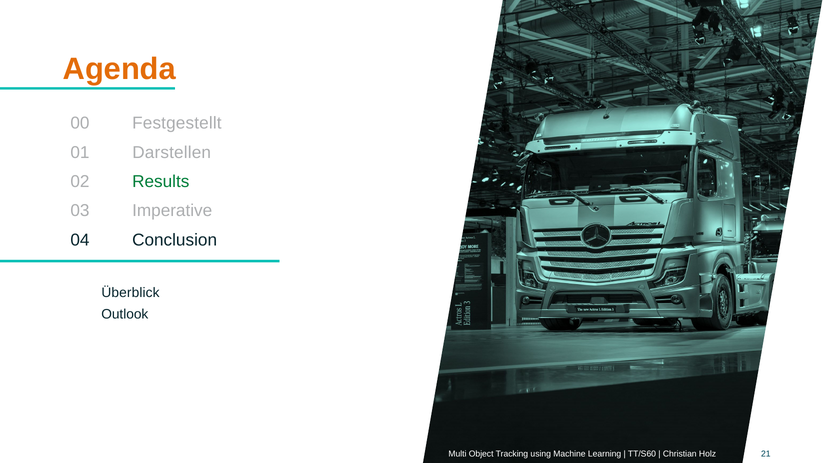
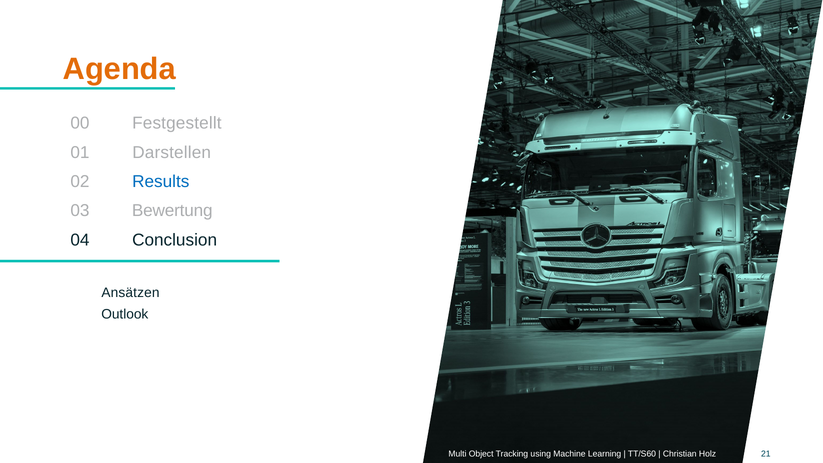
Results colour: green -> blue
Imperative: Imperative -> Bewertung
Überblick: Überblick -> Ansätzen
